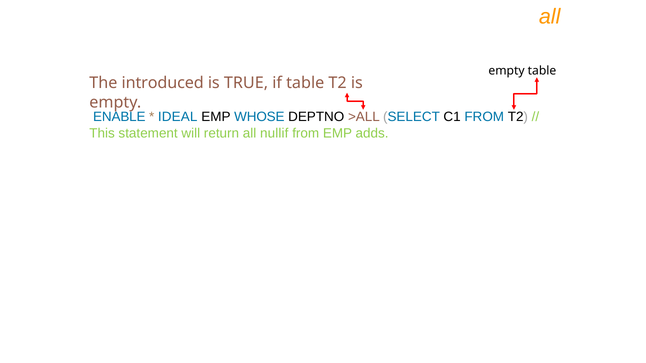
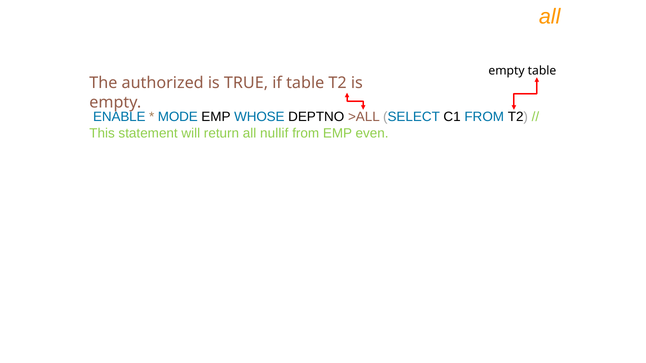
introduced: introduced -> authorized
IDEAL: IDEAL -> MODE
adds: adds -> even
